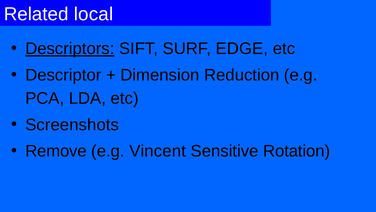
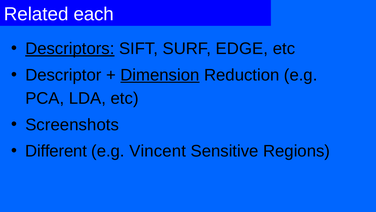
local: local -> each
Dimension underline: none -> present
Remove: Remove -> Different
Rotation: Rotation -> Regions
